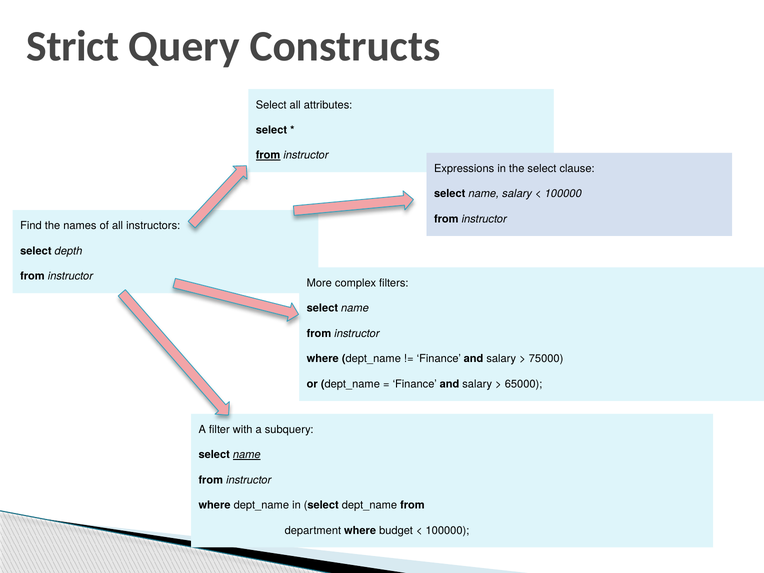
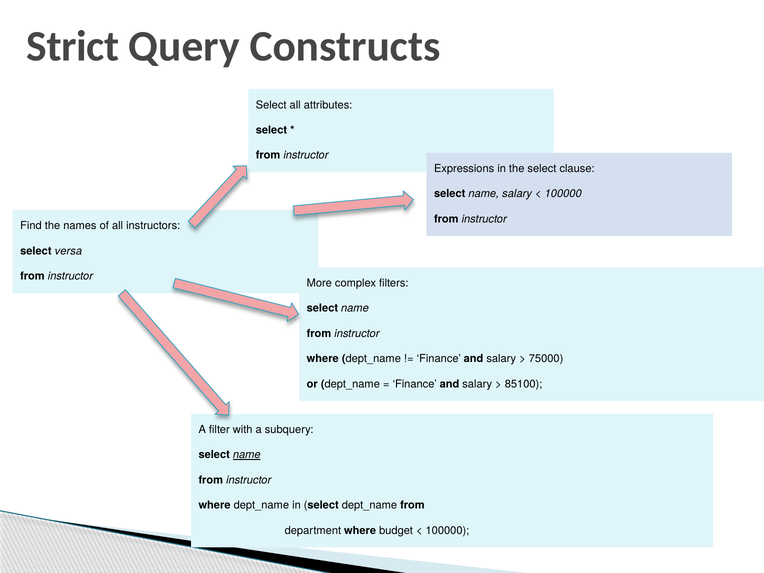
from at (268, 155) underline: present -> none
depth: depth -> versa
65000: 65000 -> 85100
